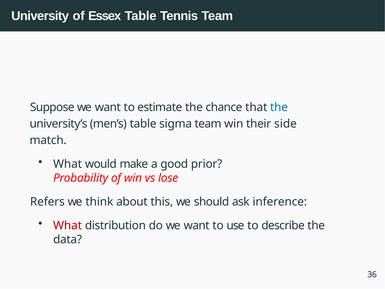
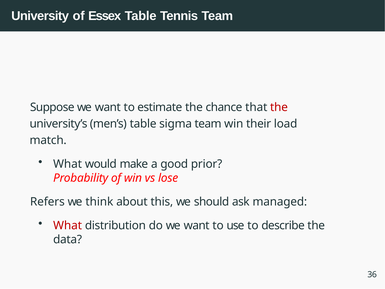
the at (279, 107) colour: blue -> red
side: side -> load
inference: inference -> managed
